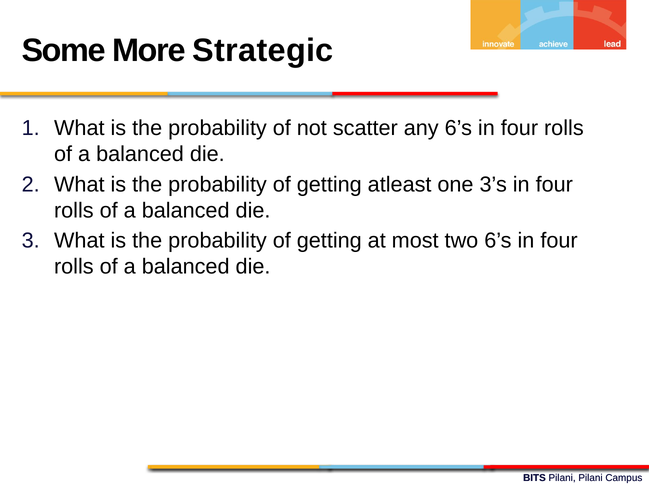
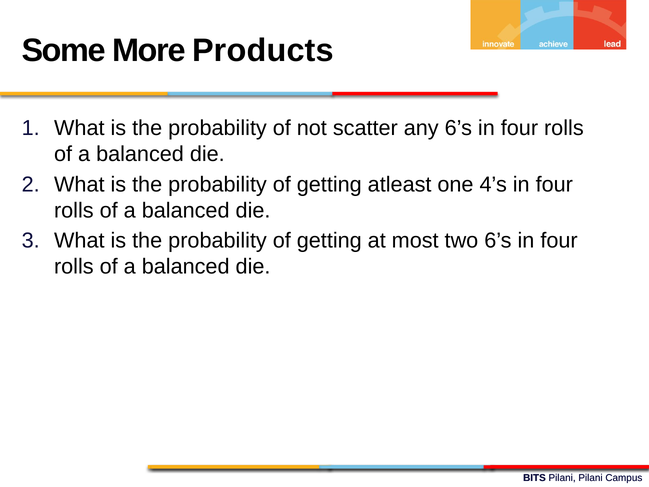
Strategic: Strategic -> Products
3’s: 3’s -> 4’s
